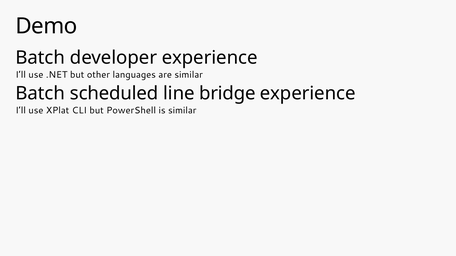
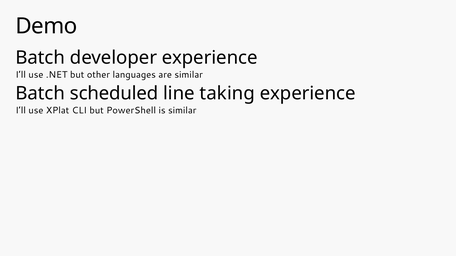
bridge: bridge -> taking
